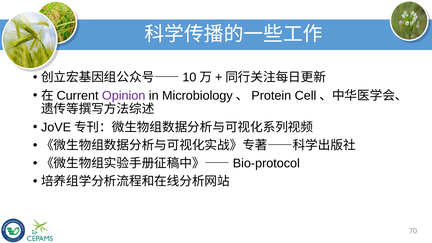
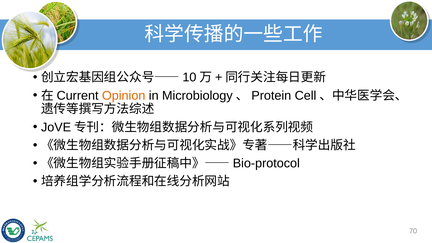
Opinion colour: purple -> orange
